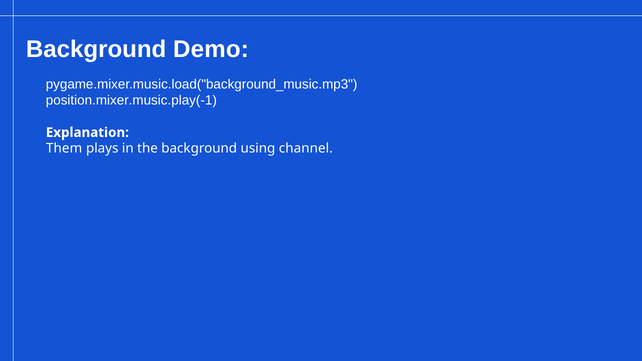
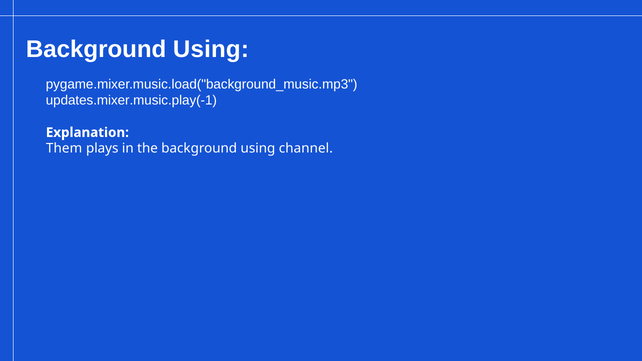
Demo at (211, 50): Demo -> Using
position.mixer.music.play(-1: position.mixer.music.play(-1 -> updates.mixer.music.play(-1
